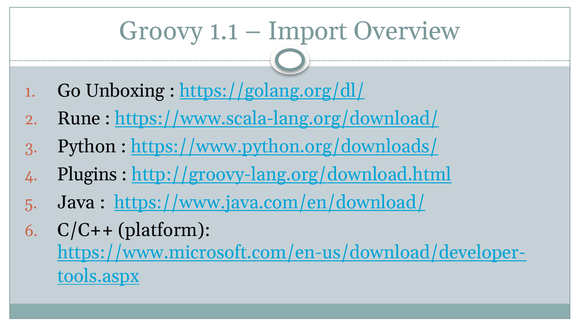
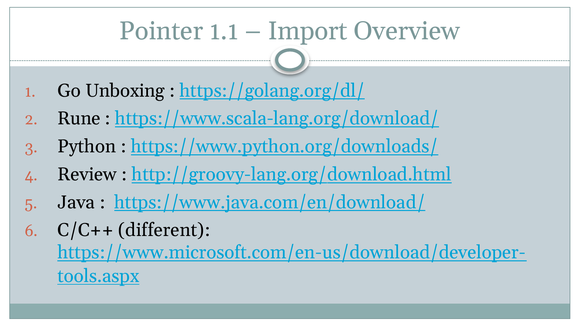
Groovy: Groovy -> Pointer
Plugins: Plugins -> Review
platform: platform -> different
